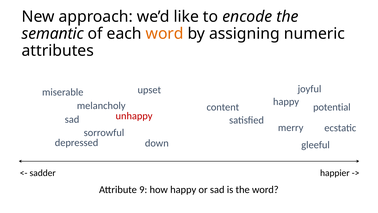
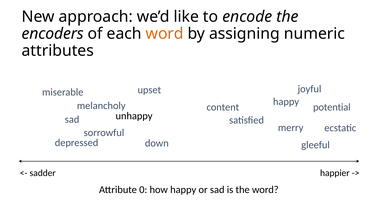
semantic: semantic -> encoders
unhappy colour: red -> black
9: 9 -> 0
